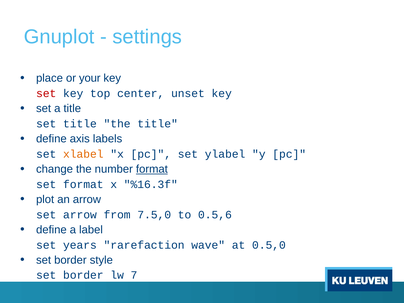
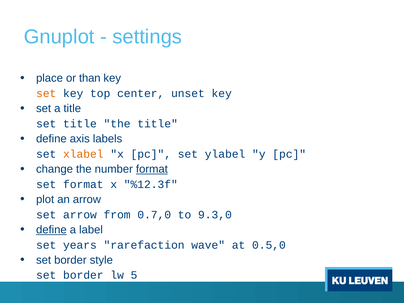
your: your -> than
set at (46, 93) colour: red -> orange
%16.3f: %16.3f -> %12.3f
7.5,0: 7.5,0 -> 0.7,0
0.5,6: 0.5,6 -> 9.3,0
define at (51, 230) underline: none -> present
7: 7 -> 5
